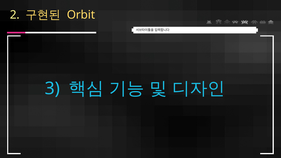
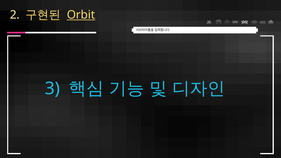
Orbit underline: none -> present
